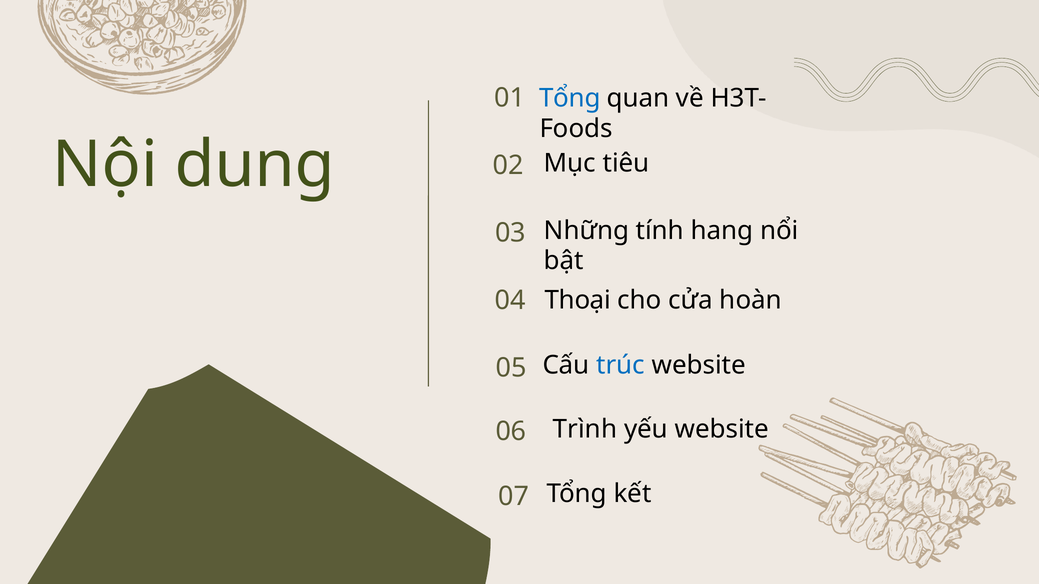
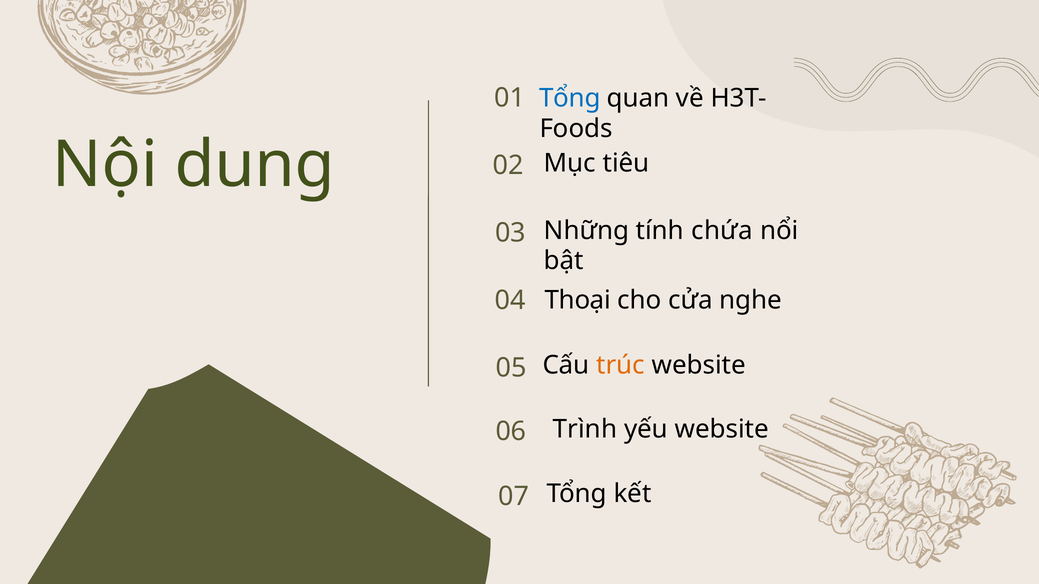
hang: hang -> chứa
hoàn: hoàn -> nghe
trúc colour: blue -> orange
